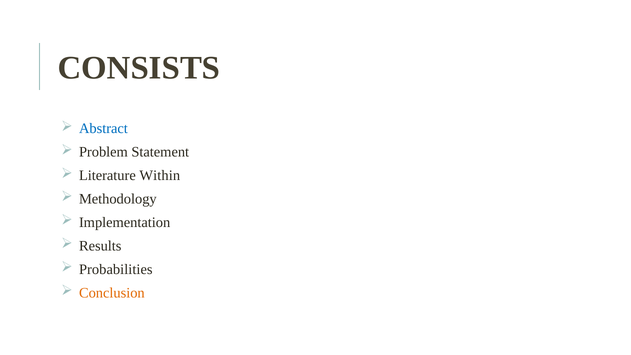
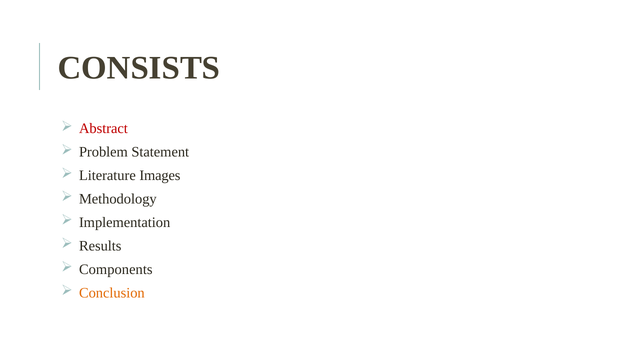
Abstract colour: blue -> red
Within: Within -> Images
Probabilities: Probabilities -> Components
